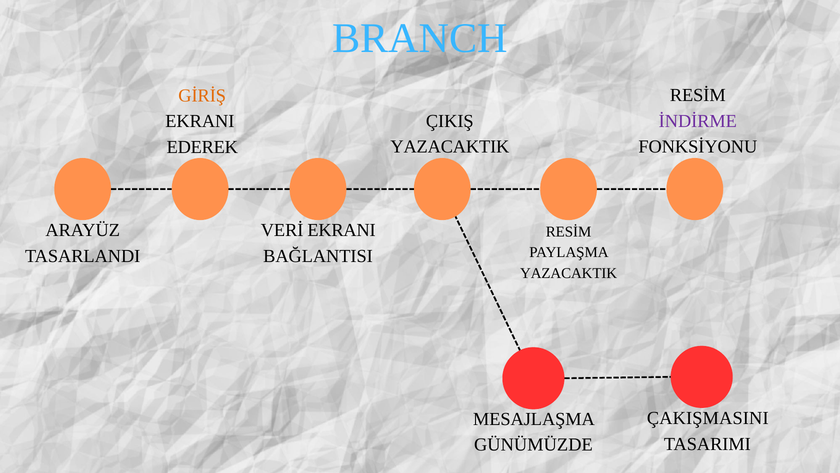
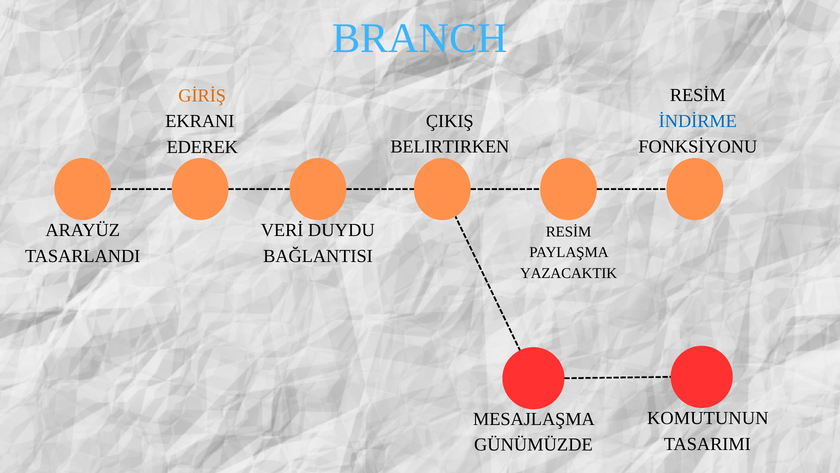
İNDİRME colour: purple -> blue
YAZACAKTIK at (450, 147): YAZACAKTIK -> BELIRTIRKEN
VERİ EKRANI: EKRANI -> DUYDU
ÇAKIŞMASINI: ÇAKIŞMASINI -> KOMUTUNUN
